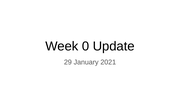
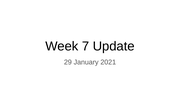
0: 0 -> 7
